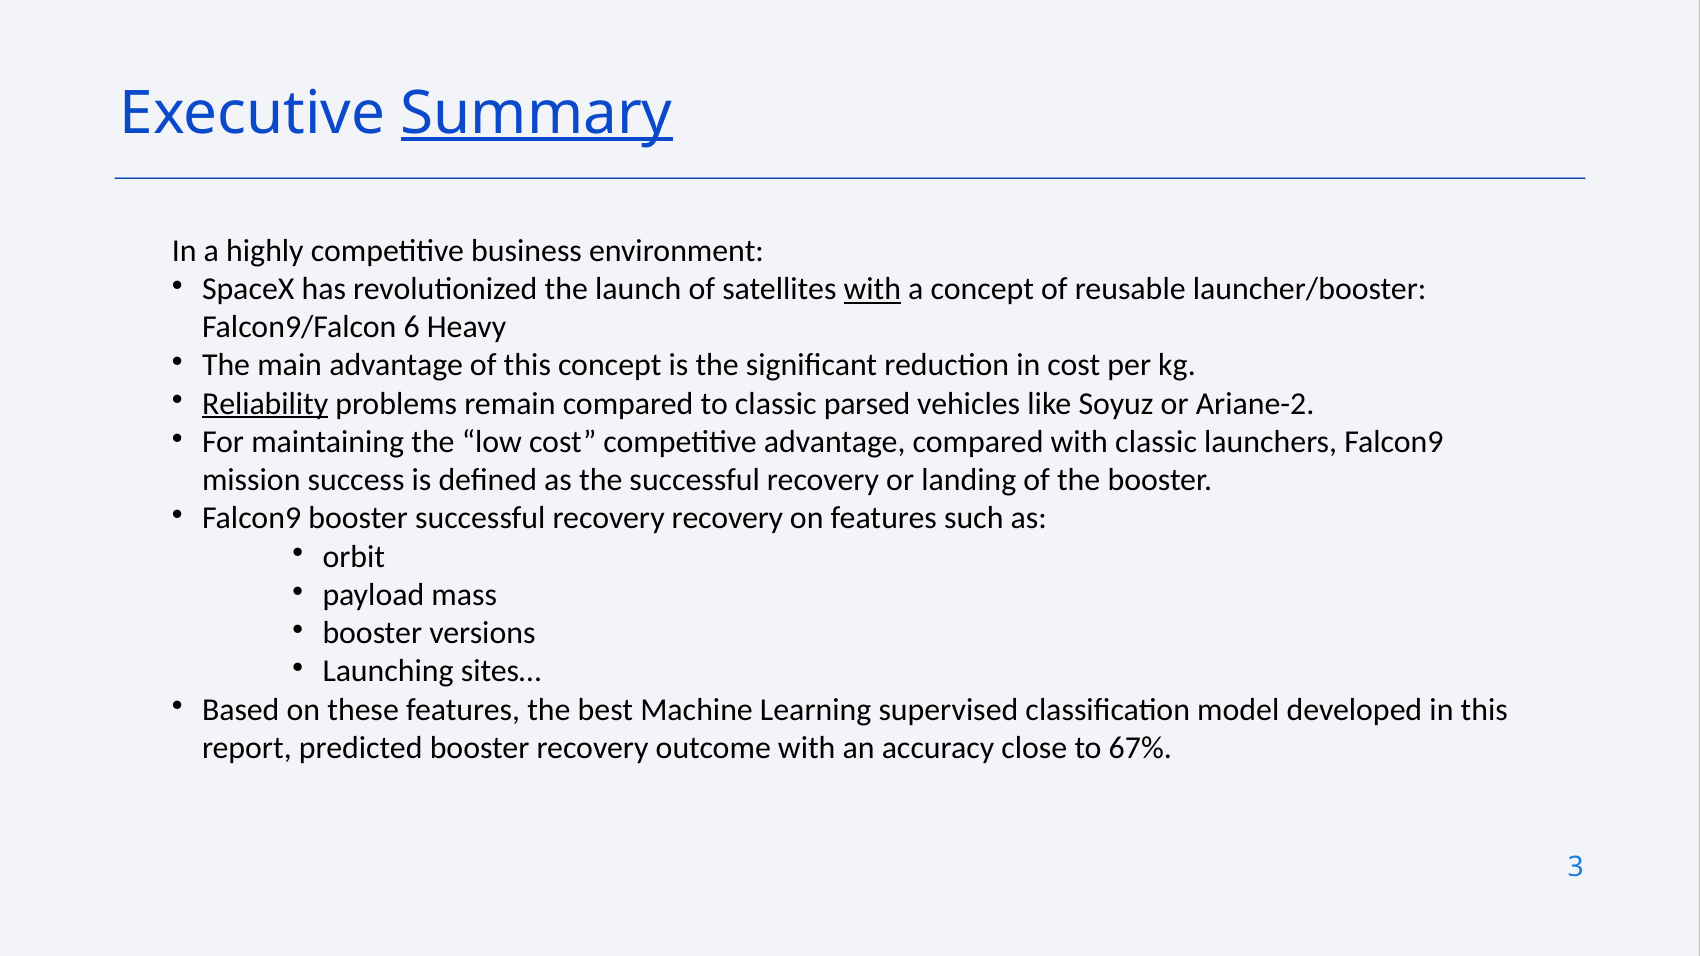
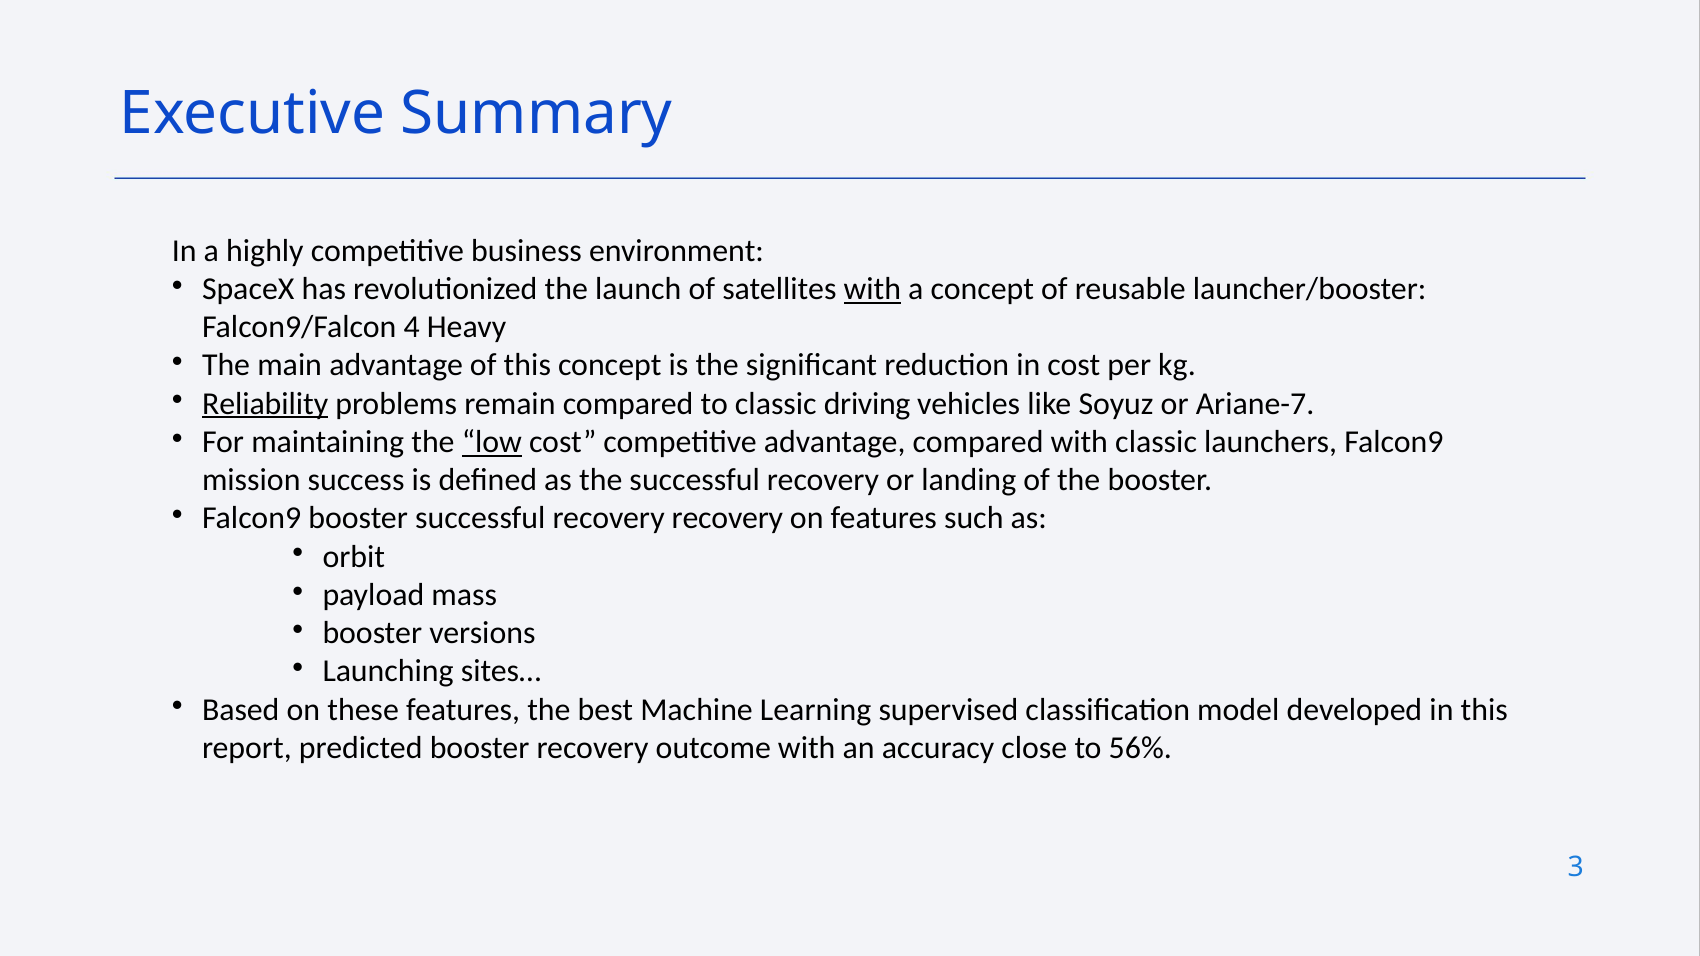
Summary underline: present -> none
6: 6 -> 4
parsed: parsed -> driving
Ariane-2: Ariane-2 -> Ariane-7
low underline: none -> present
67%: 67% -> 56%
